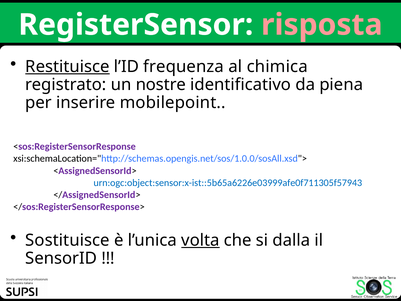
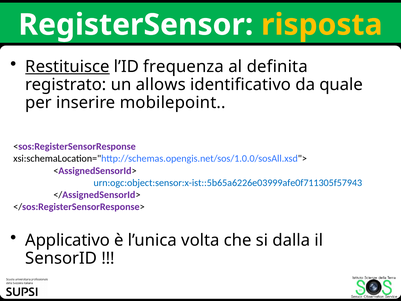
risposta colour: pink -> yellow
chimica: chimica -> definita
nostre: nostre -> allows
piena: piena -> quale
Sostituisce: Sostituisce -> Applicativo
volta underline: present -> none
